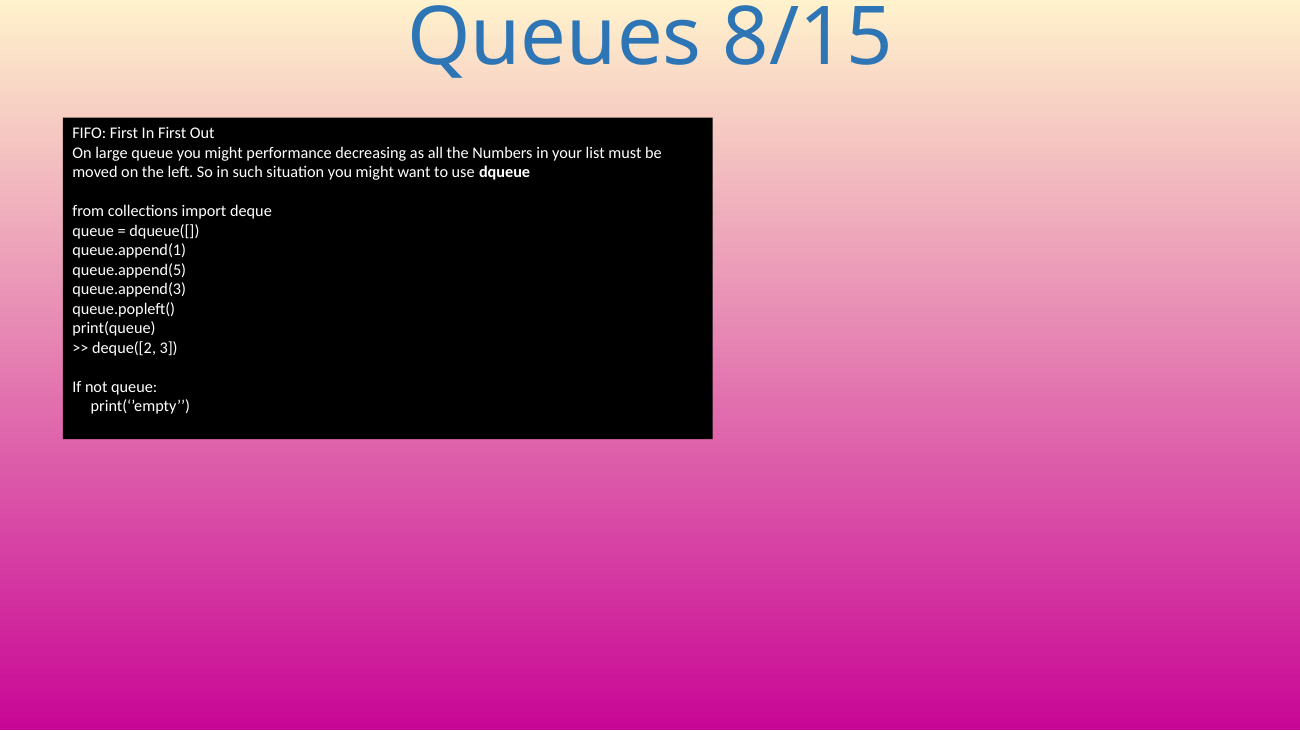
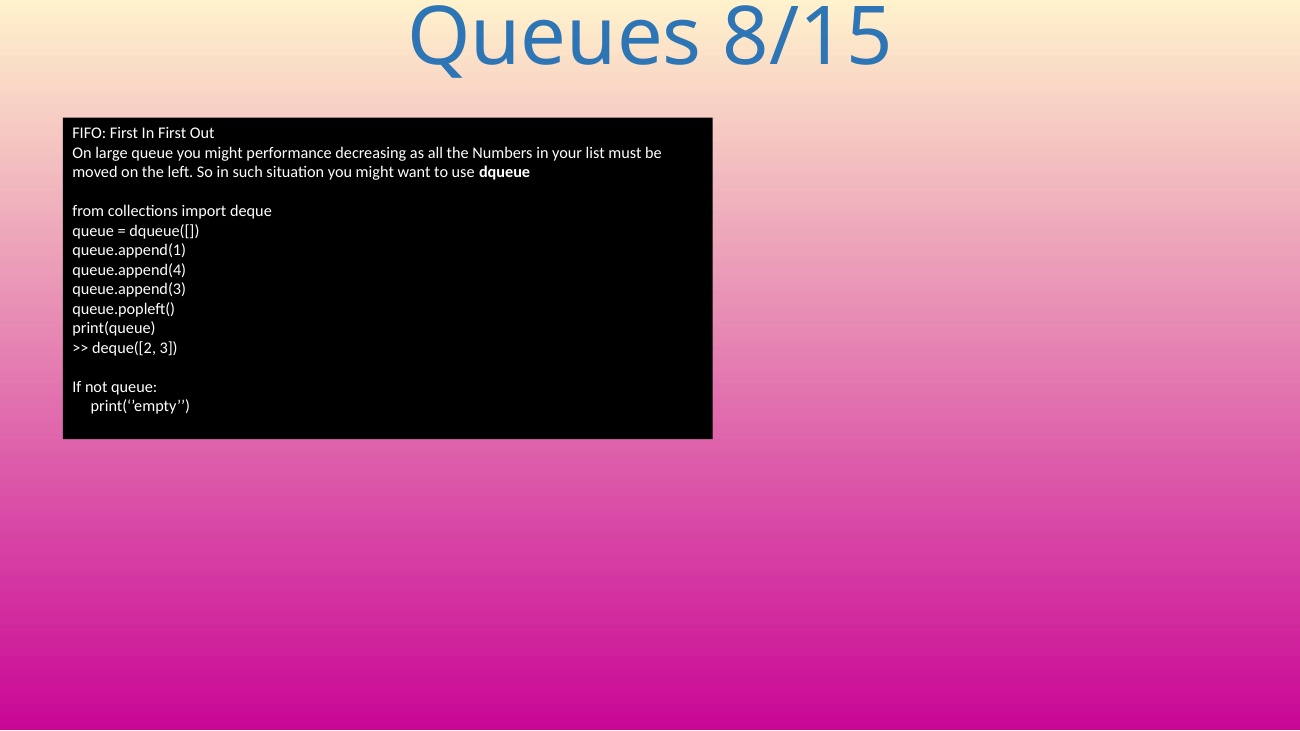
queue.append(5: queue.append(5 -> queue.append(4
